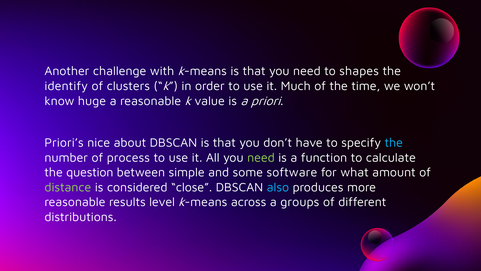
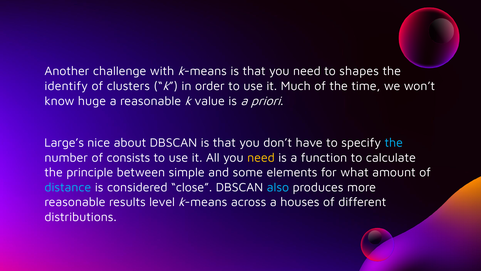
Priori’s: Priori’s -> Large’s
process: process -> consists
need at (261, 157) colour: light green -> yellow
question: question -> principle
software: software -> elements
distance colour: light green -> light blue
groups: groups -> houses
